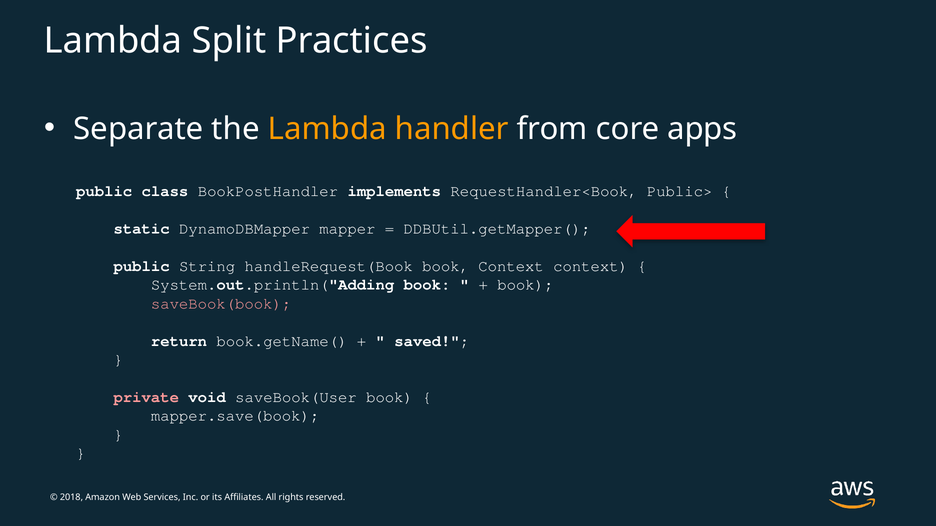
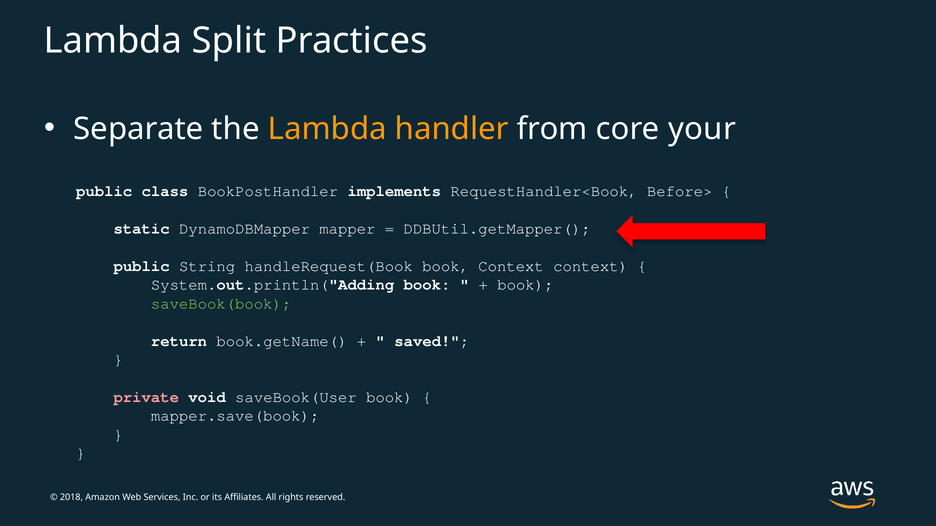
apps: apps -> your
Public>: Public> -> Before>
saveBook(book colour: pink -> light green
